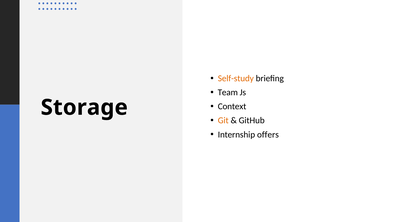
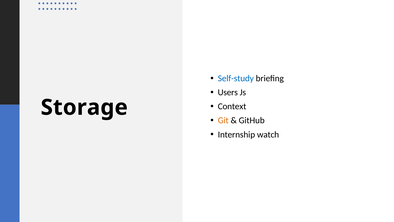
Self-study colour: orange -> blue
Team: Team -> Users
offers: offers -> watch
